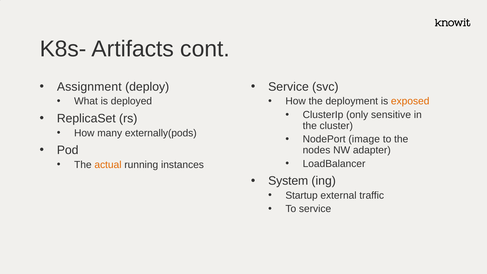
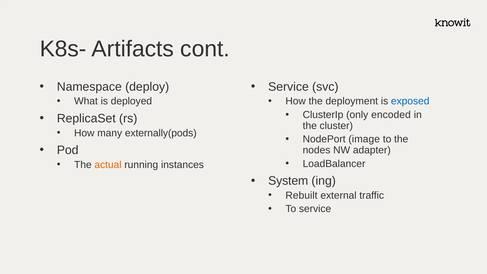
Assignment: Assignment -> Namespace
exposed colour: orange -> blue
sensitive: sensitive -> encoded
Startup: Startup -> Rebuilt
